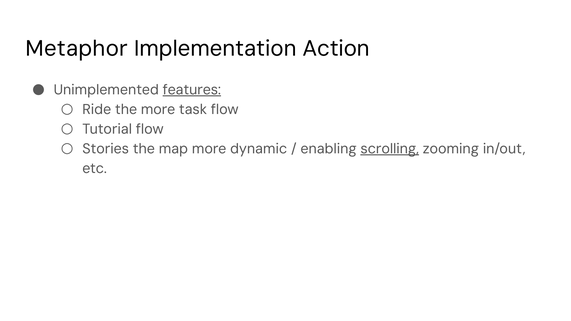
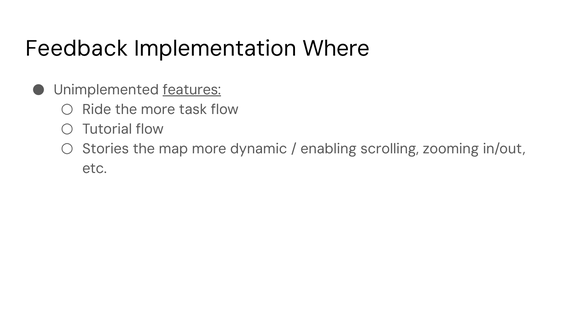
Metaphor: Metaphor -> Feedback
Action: Action -> Where
scrolling underline: present -> none
